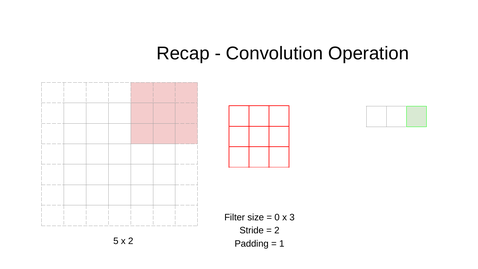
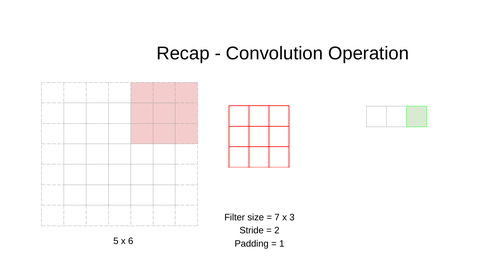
0: 0 -> 7
x 2: 2 -> 6
